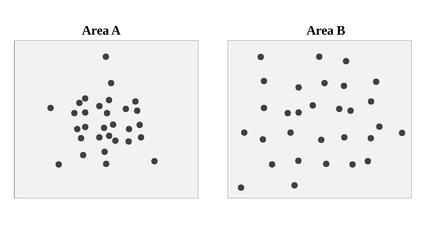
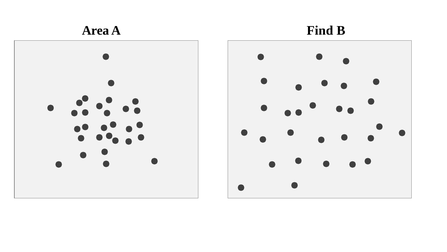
A Area: Area -> Find
